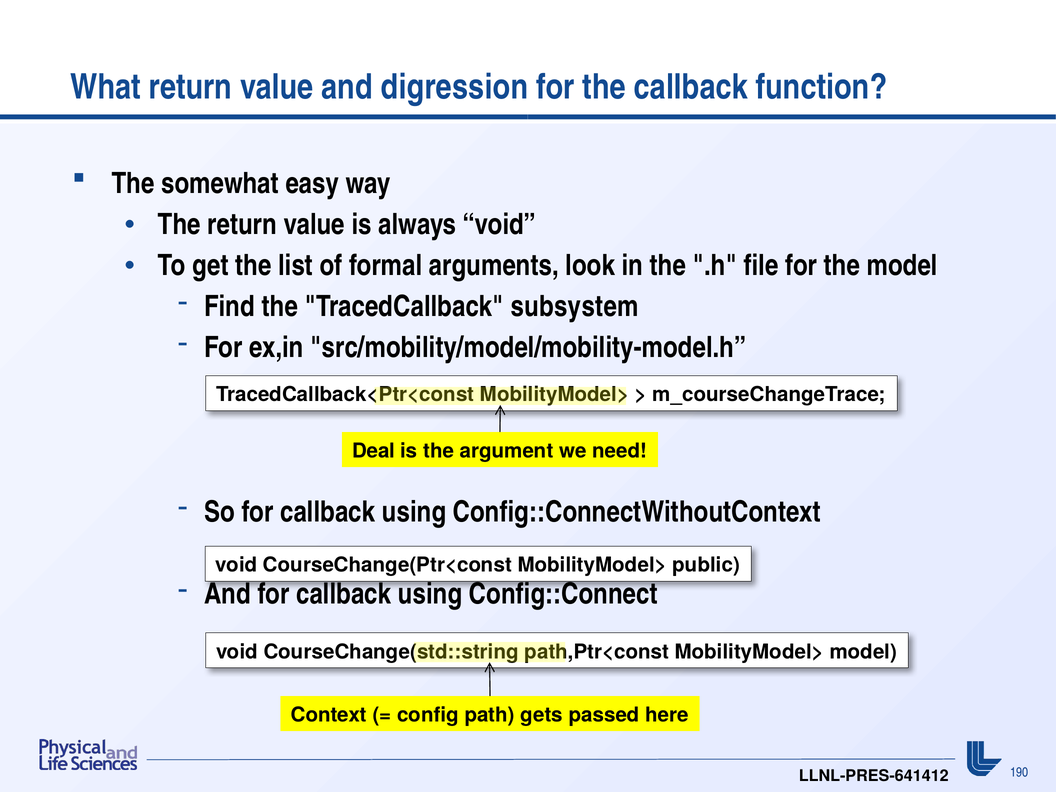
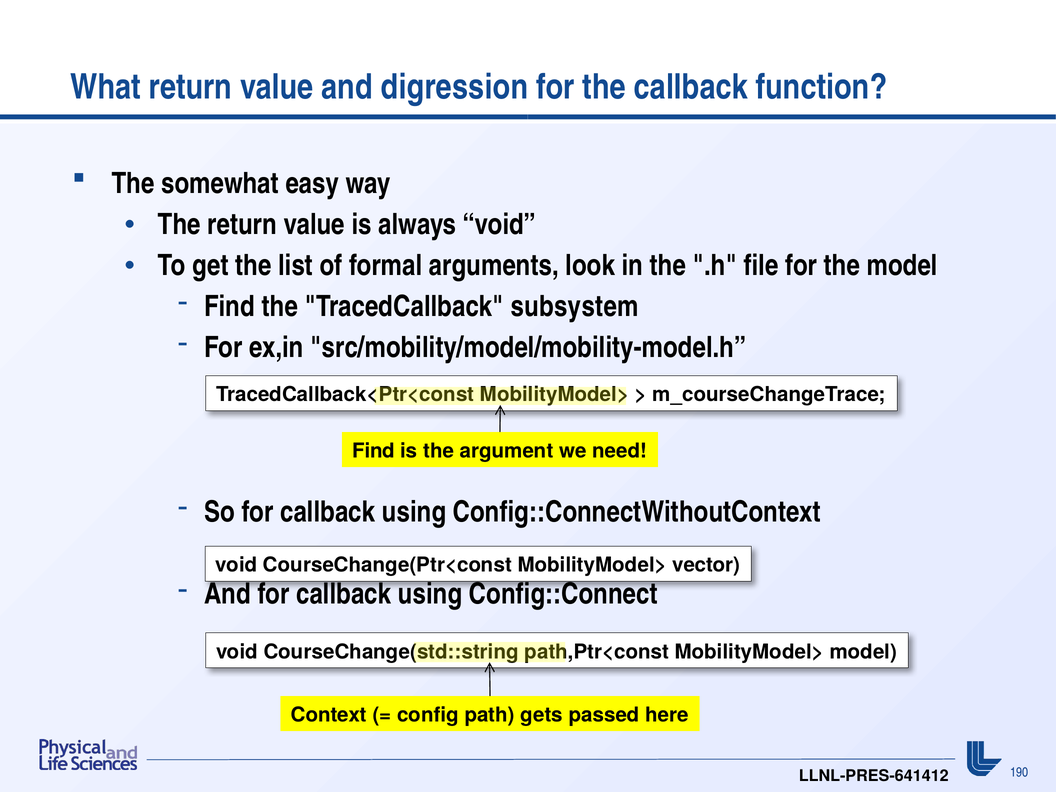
Deal at (374, 451): Deal -> Find
public: public -> vector
